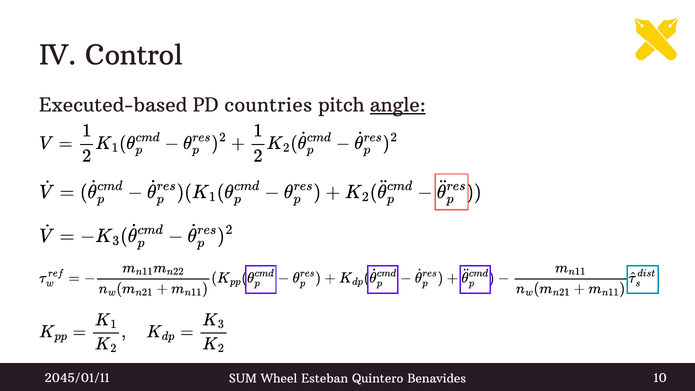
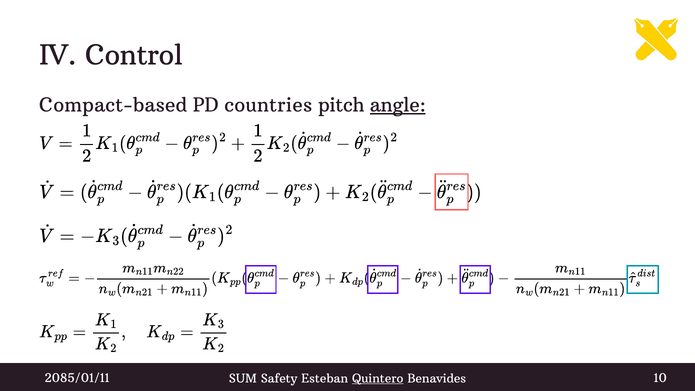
Executed-based: Executed-based -> Compact-based
2045/01/11: 2045/01/11 -> 2085/01/11
Wheel: Wheel -> Safety
Quintero underline: none -> present
